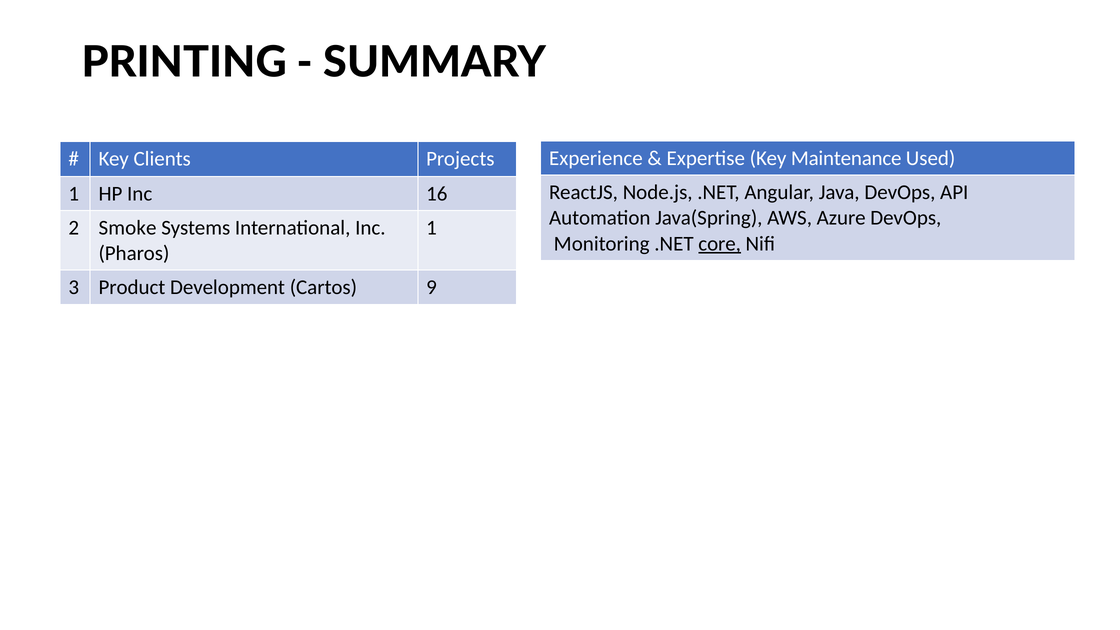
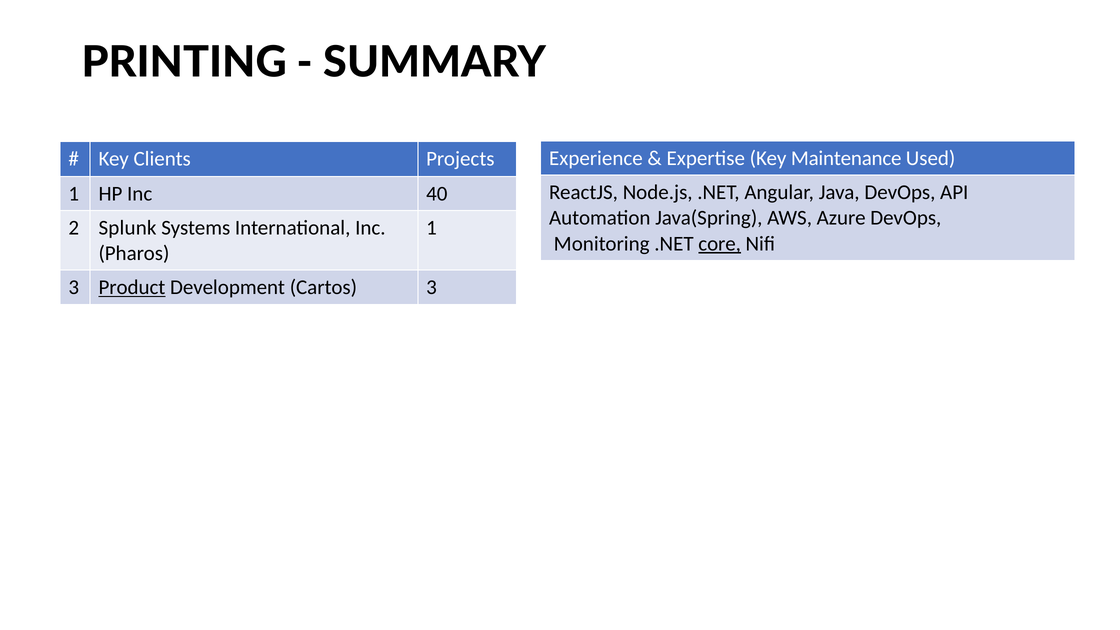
16: 16 -> 40
Smoke: Smoke -> Splunk
Product underline: none -> present
Cartos 9: 9 -> 3
